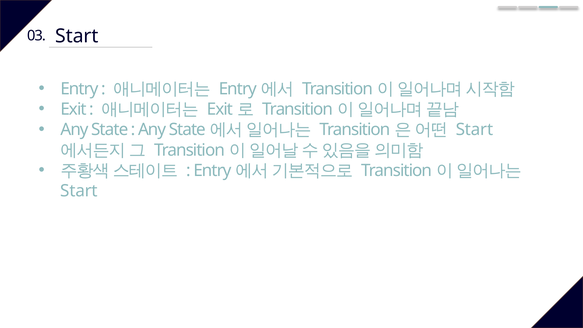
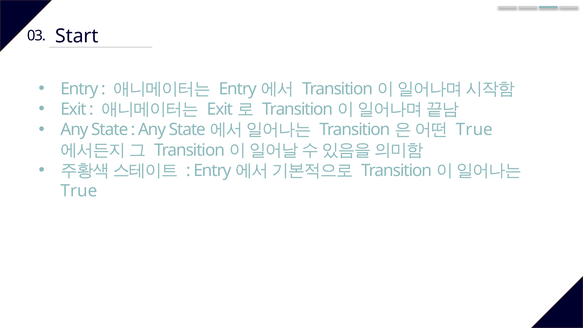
Start at (475, 130): Start -> True
Start at (79, 191): Start -> True
